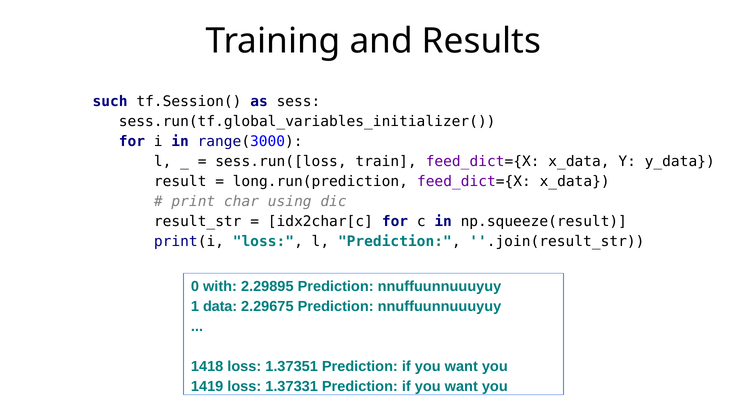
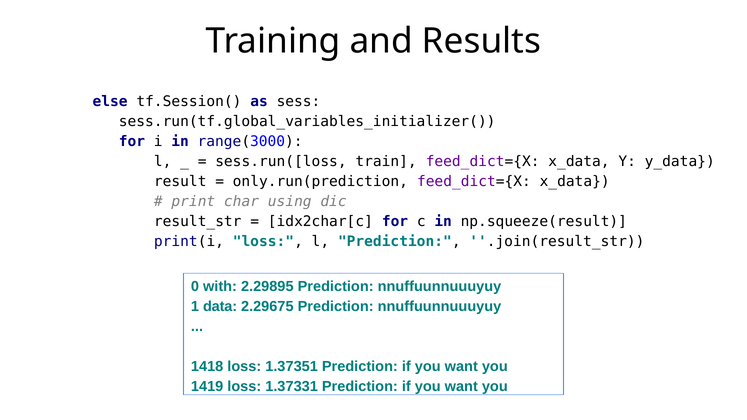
such: such -> else
long.run(prediction: long.run(prediction -> only.run(prediction
